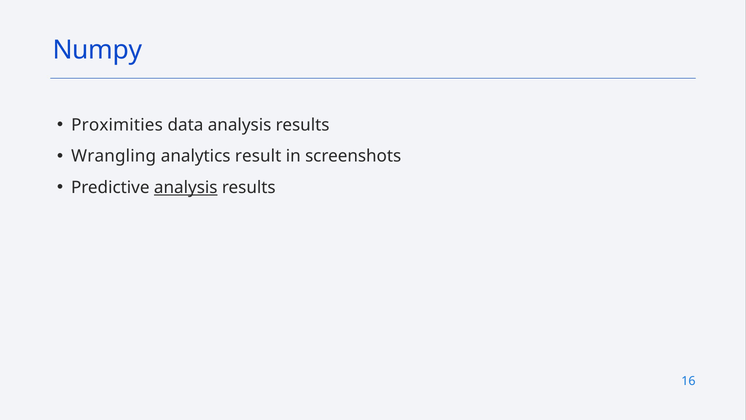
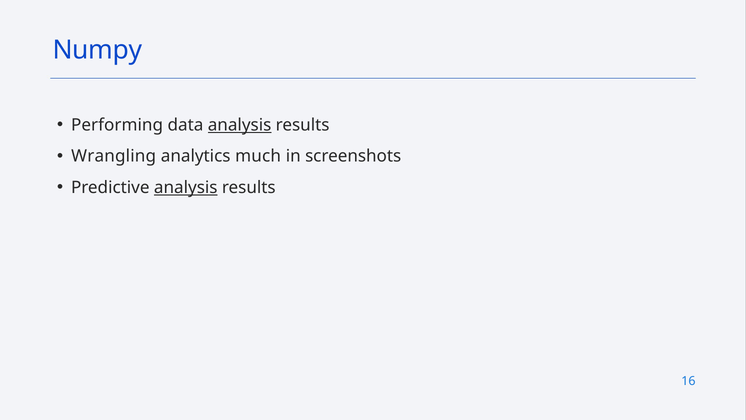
Proximities: Proximities -> Performing
analysis at (240, 125) underline: none -> present
result: result -> much
